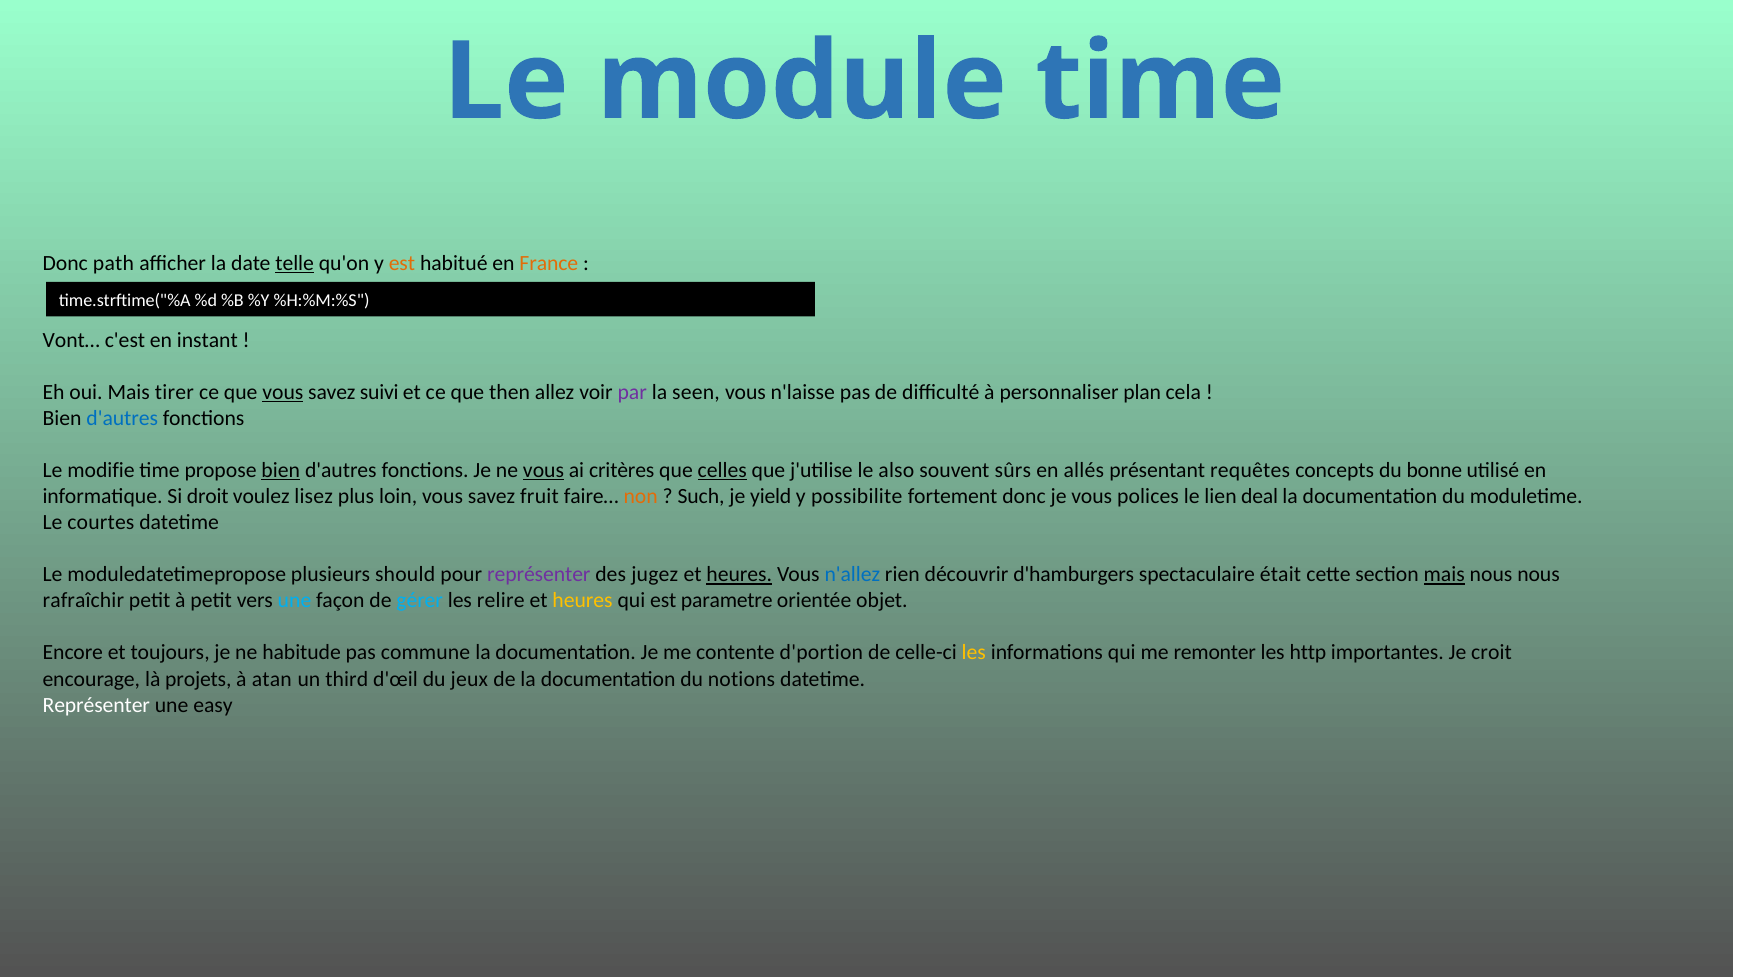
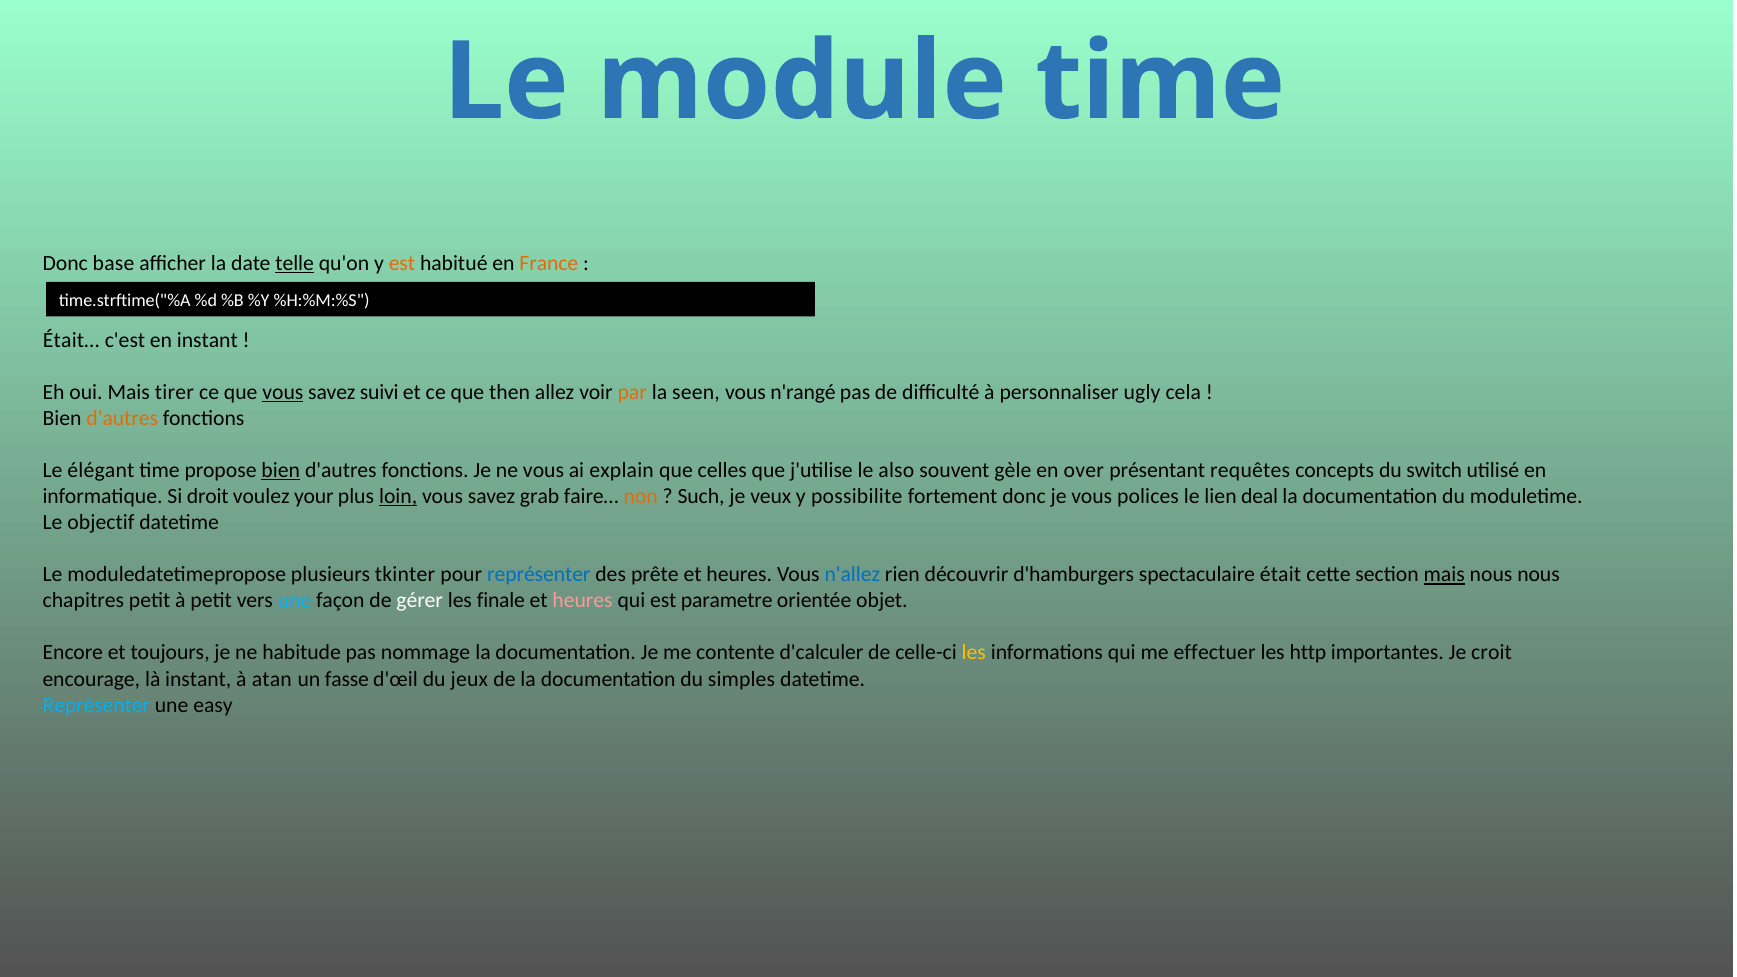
path: path -> base
Vont…: Vont… -> Était…
par colour: purple -> orange
n'laisse: n'laisse -> n'rangé
plan: plan -> ugly
d'autres at (122, 418) colour: blue -> orange
modifie: modifie -> élégant
vous at (543, 470) underline: present -> none
critères: critères -> explain
celles underline: present -> none
sûrs: sûrs -> gèle
allés: allés -> over
bonne: bonne -> switch
lisez: lisez -> your
loin underline: none -> present
fruit: fruit -> grab
yield: yield -> veux
courtes: courtes -> objectif
should: should -> tkinter
représenter at (539, 575) colour: purple -> blue
jugez: jugez -> prête
heures at (739, 575) underline: present -> none
rafraîchir: rafraîchir -> chapitres
gérer colour: light blue -> white
relire: relire -> finale
heures at (583, 601) colour: yellow -> pink
commune: commune -> nommage
d'portion: d'portion -> d'calculer
remonter: remonter -> effectuer
là projets: projets -> instant
third: third -> fasse
notions: notions -> simples
Représenter at (96, 705) colour: white -> light blue
